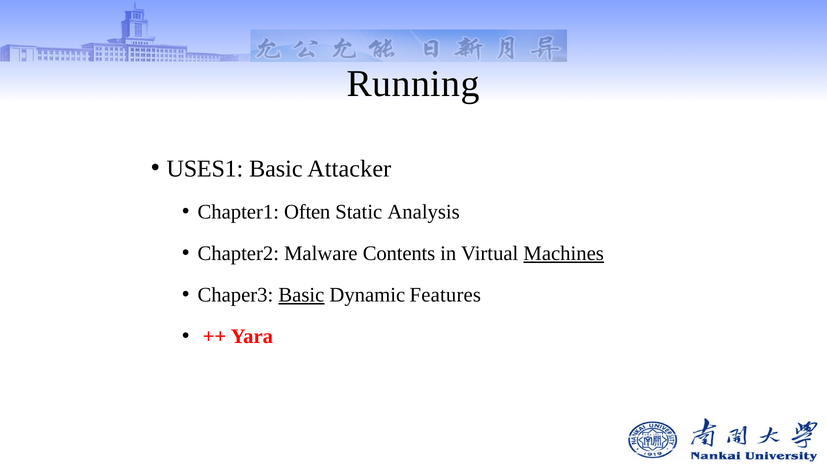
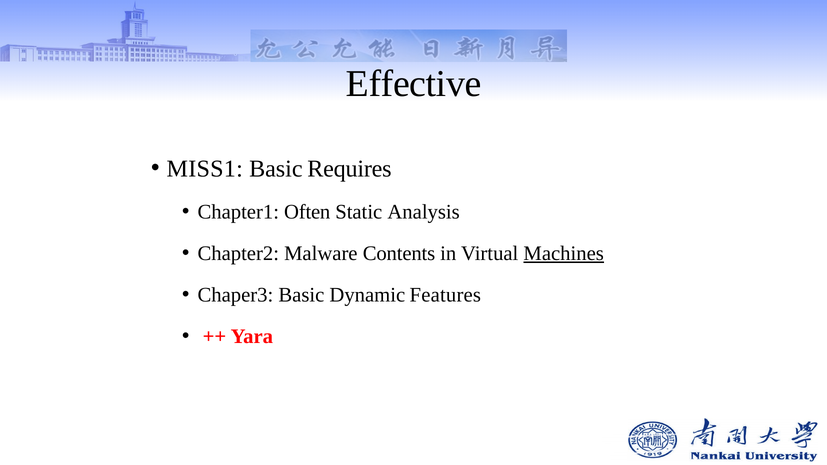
Running: Running -> Effective
USES1: USES1 -> MISS1
Attacker: Attacker -> Requires
Basic at (301, 295) underline: present -> none
